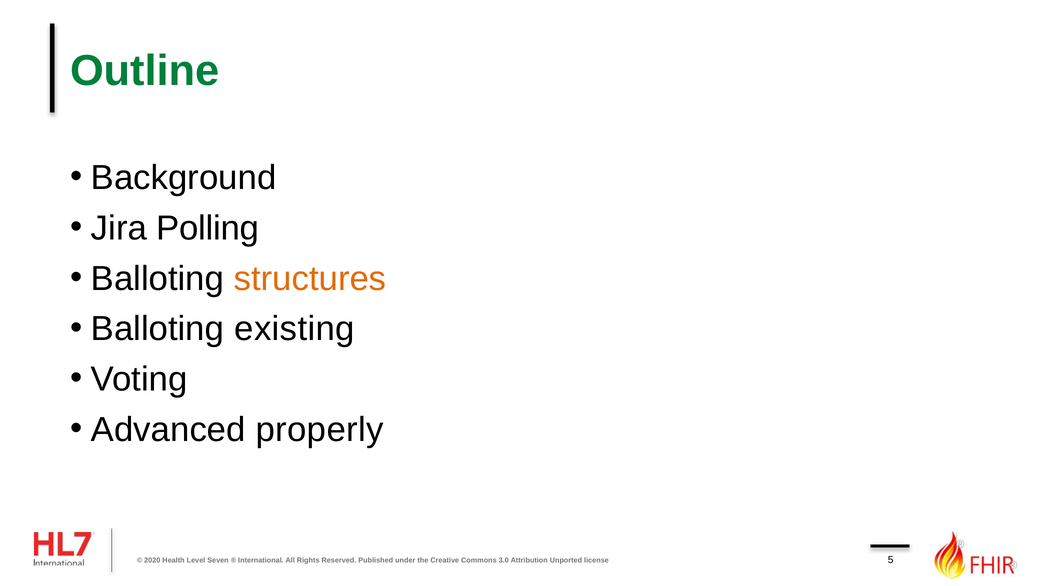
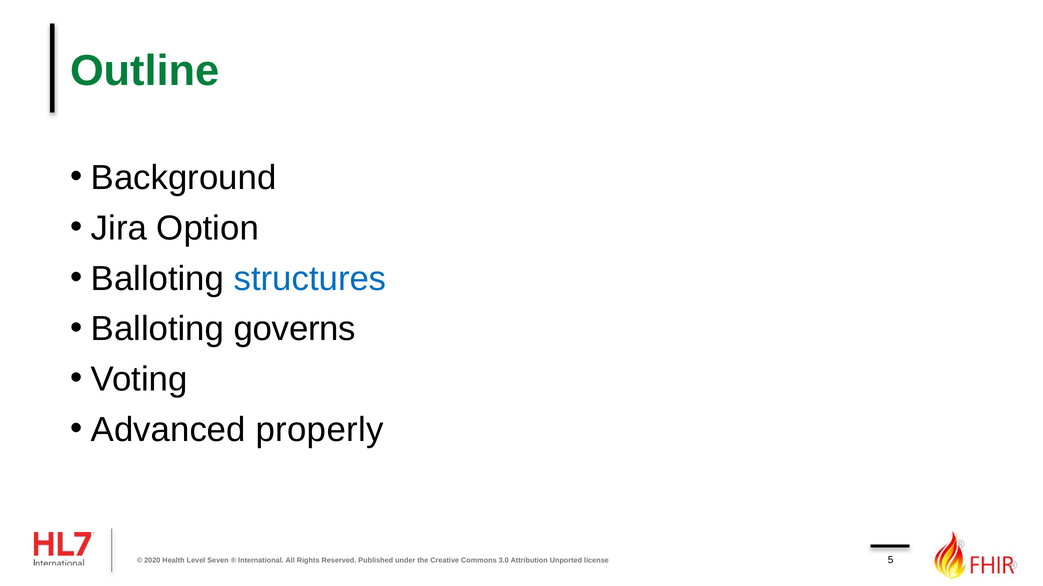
Polling: Polling -> Option
structures colour: orange -> blue
existing: existing -> governs
